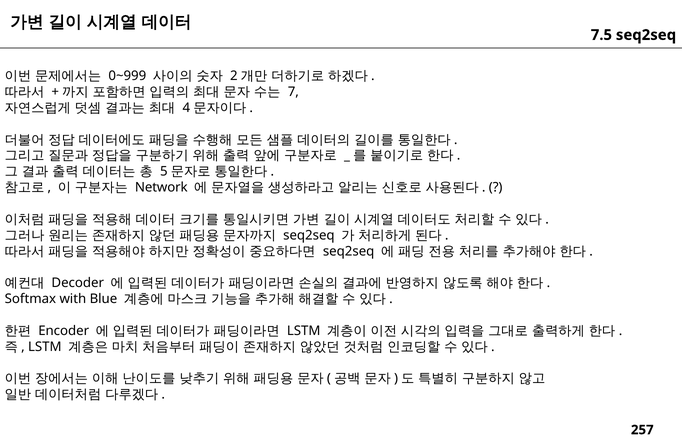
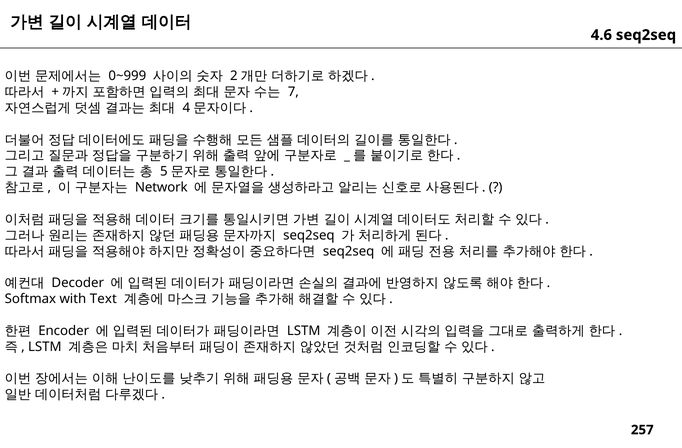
7.5: 7.5 -> 4.6
Blue: Blue -> Text
